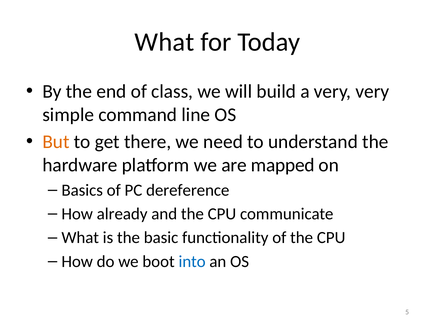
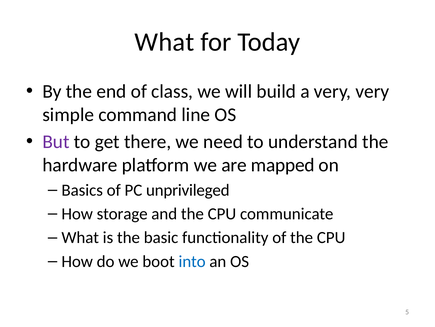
But colour: orange -> purple
dereference: dereference -> unprivileged
already: already -> storage
